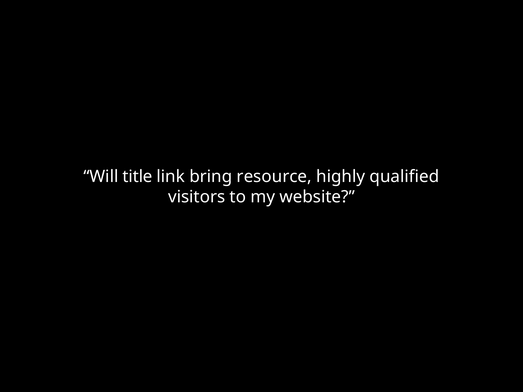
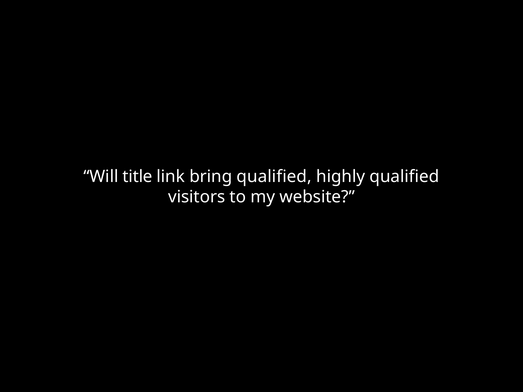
bring resource: resource -> qualified
